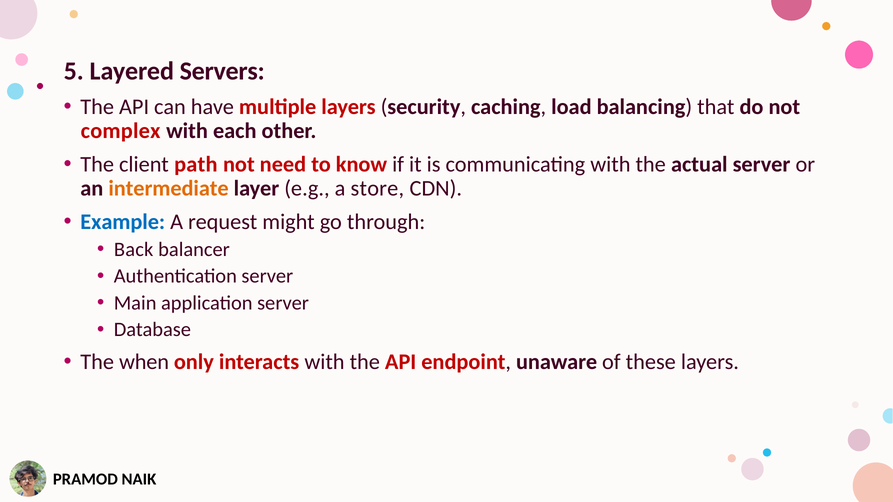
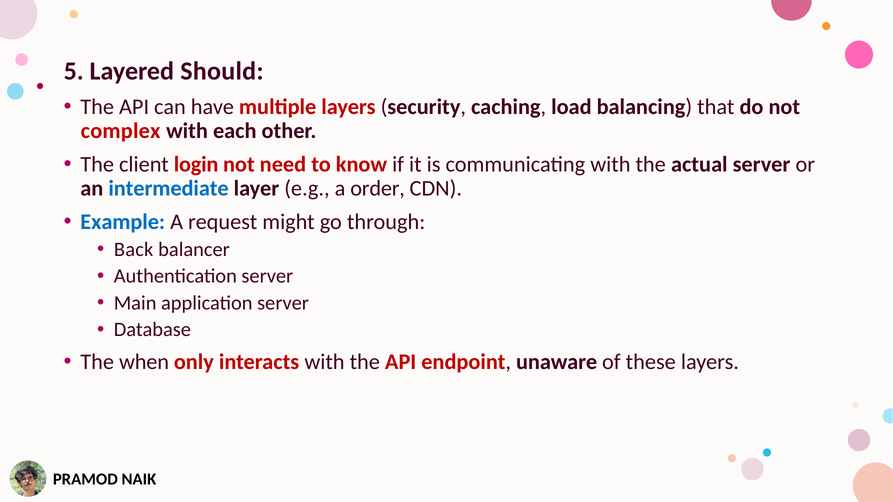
Servers: Servers -> Should
path: path -> login
intermediate colour: orange -> blue
store: store -> order
